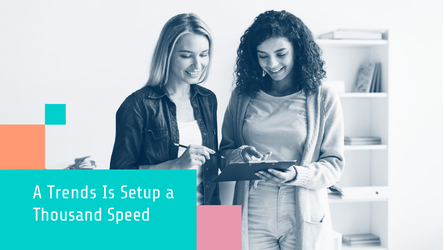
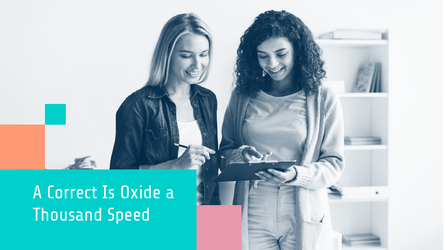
Trends: Trends -> Correct
Setup: Setup -> Oxide
